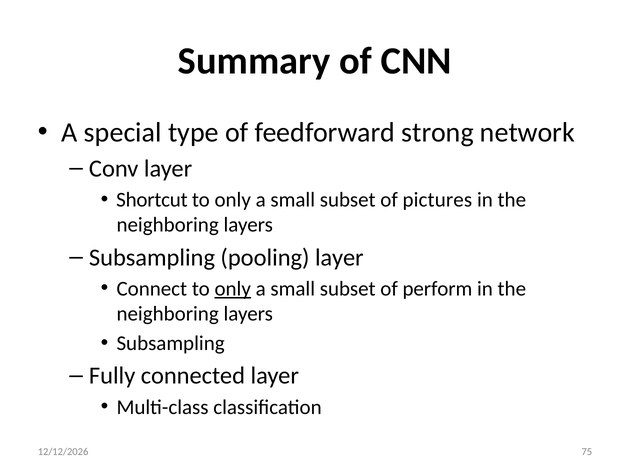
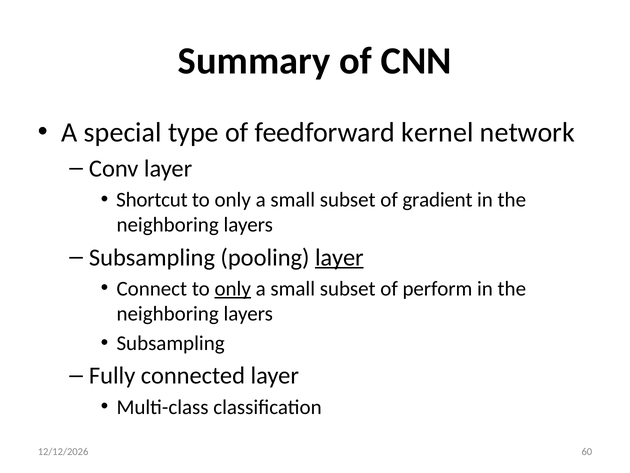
strong: strong -> kernel
pictures: pictures -> gradient
layer at (339, 257) underline: none -> present
75: 75 -> 60
